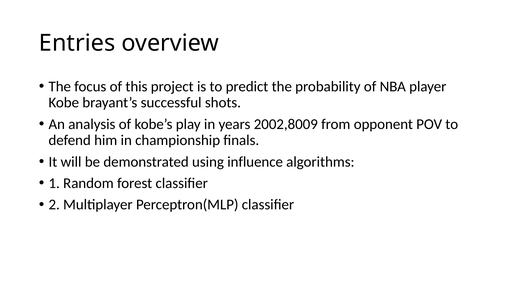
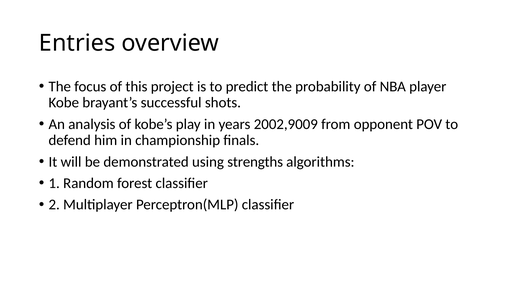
2002,8009: 2002,8009 -> 2002,9009
influence: influence -> strengths
